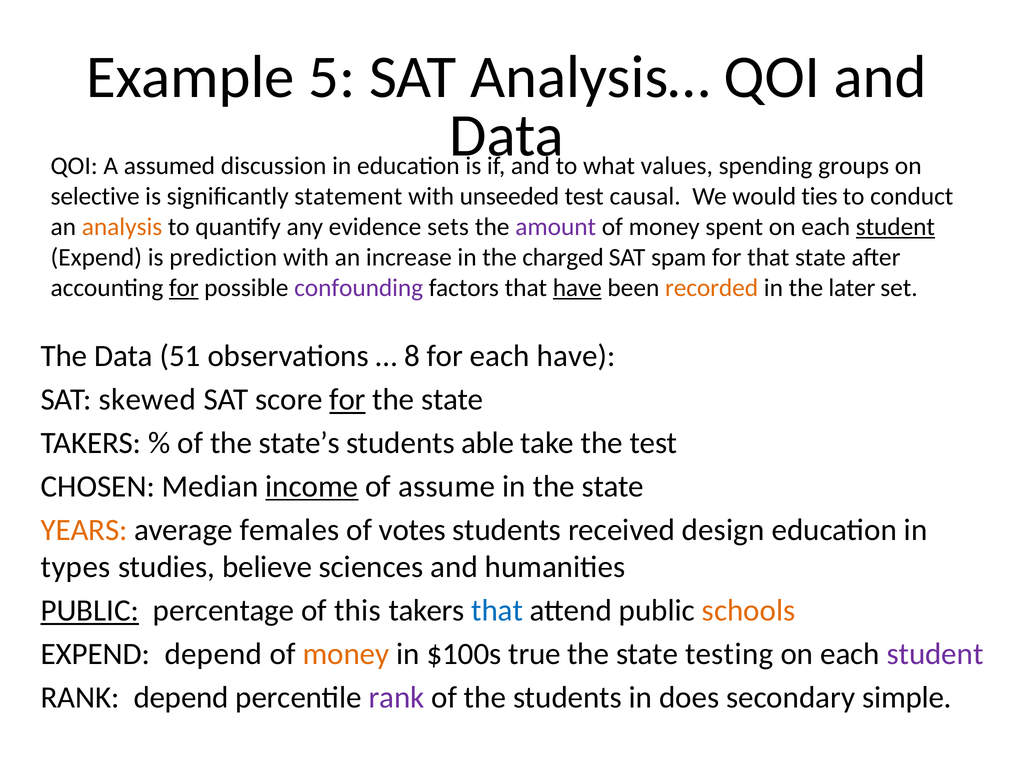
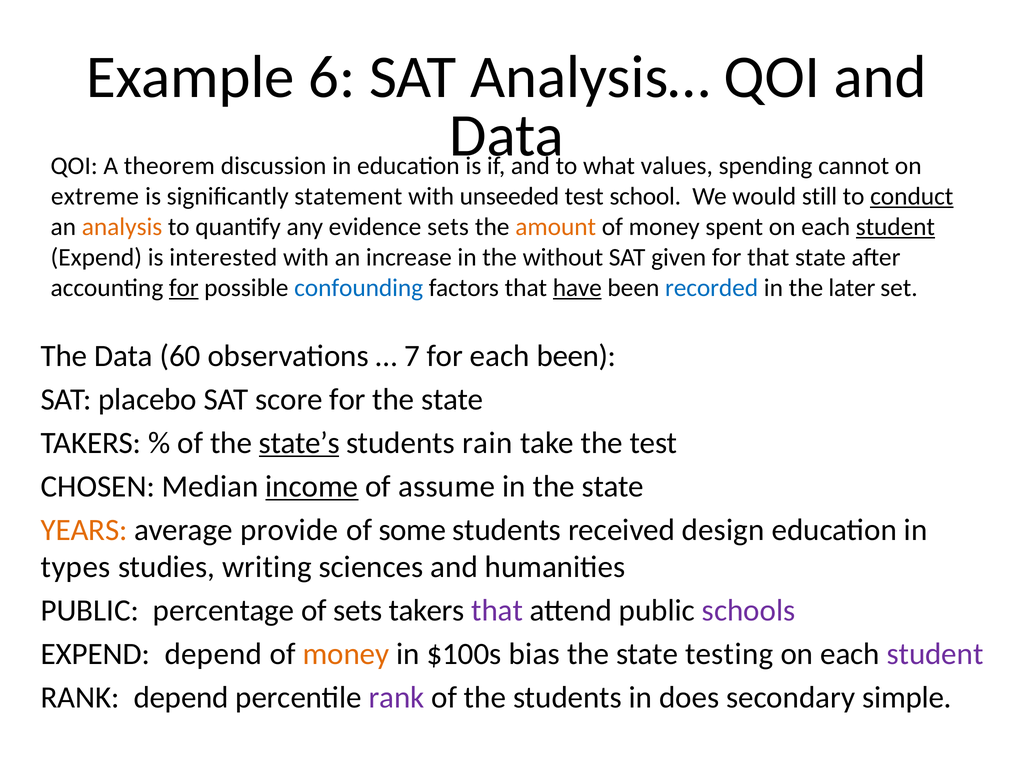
5: 5 -> 6
assumed: assumed -> theorem
groups: groups -> cannot
selective: selective -> extreme
causal: causal -> school
ties: ties -> still
conduct underline: none -> present
amount colour: purple -> orange
prediction: prediction -> interested
charged: charged -> without
spam: spam -> given
confounding colour: purple -> blue
recorded colour: orange -> blue
51: 51 -> 60
8: 8 -> 7
each have: have -> been
skewed: skewed -> placebo
for at (348, 400) underline: present -> none
state’s underline: none -> present
able: able -> rain
females: females -> provide
votes: votes -> some
believe: believe -> writing
PUBLIC at (90, 611) underline: present -> none
of this: this -> sets
that at (497, 611) colour: blue -> purple
schools colour: orange -> purple
true: true -> bias
